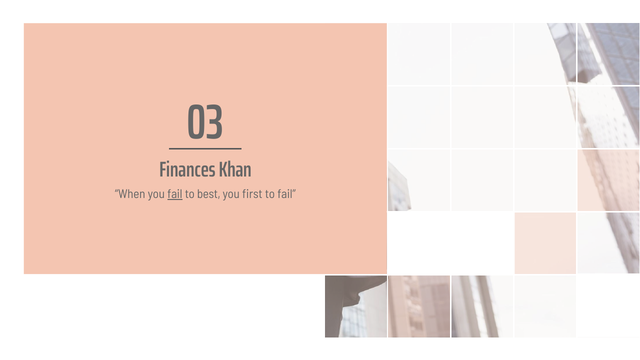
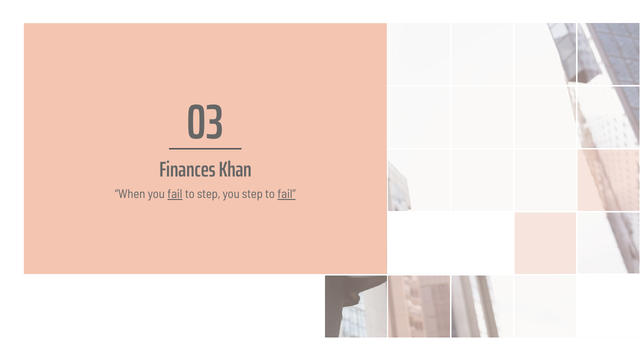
to best: best -> step
you first: first -> step
fail at (287, 194) underline: none -> present
